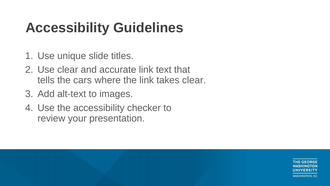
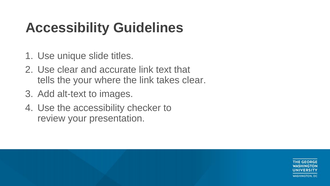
the cars: cars -> your
